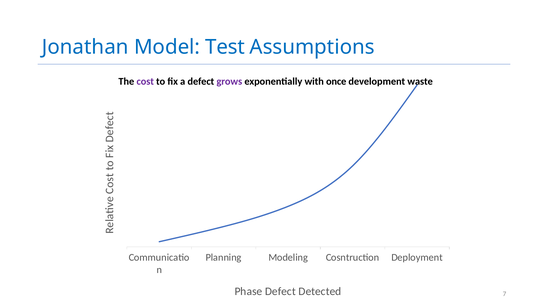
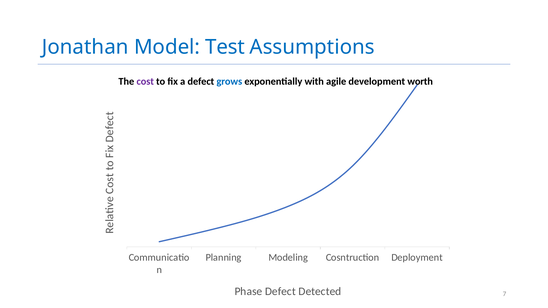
grows colour: purple -> blue
once: once -> agile
waste: waste -> worth
